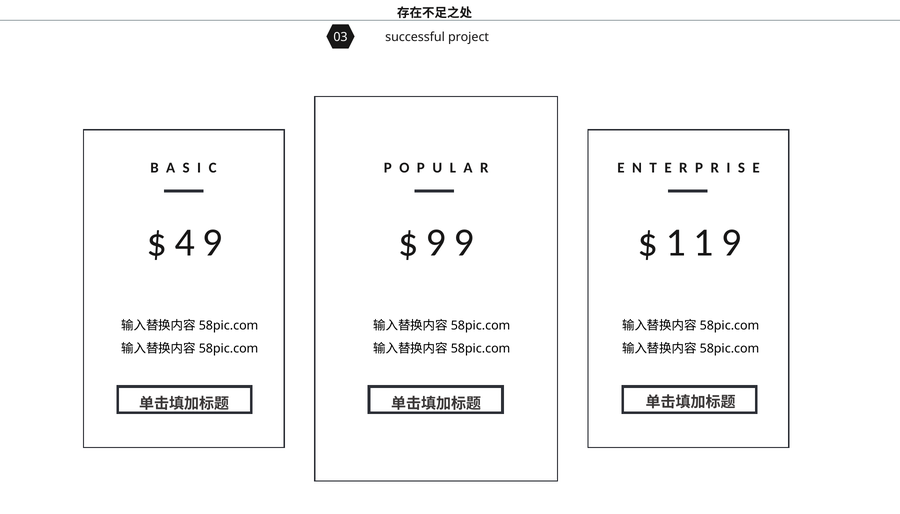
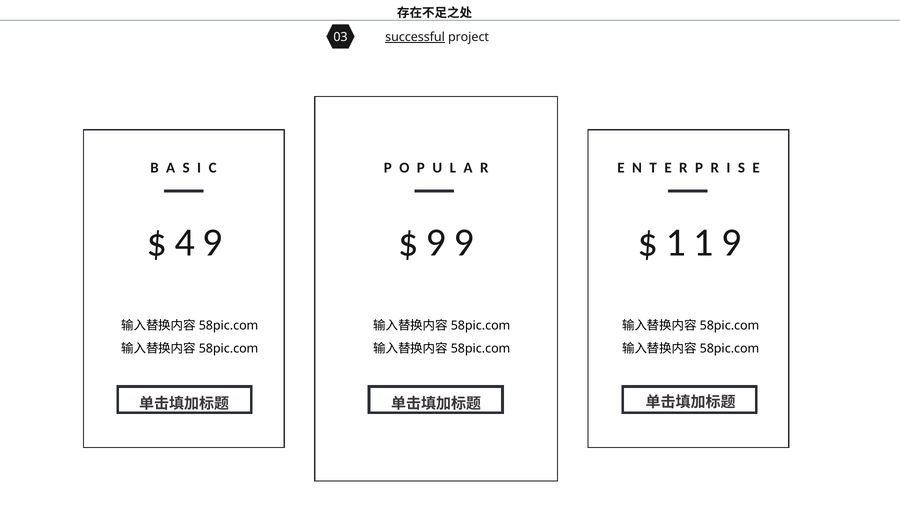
successful underline: none -> present
